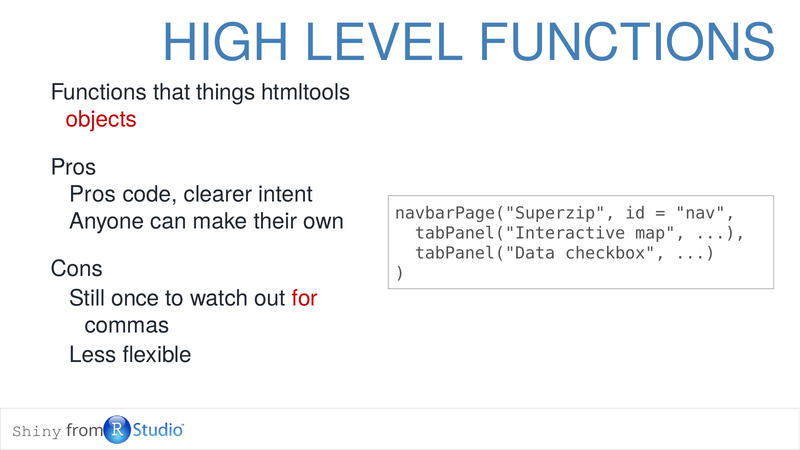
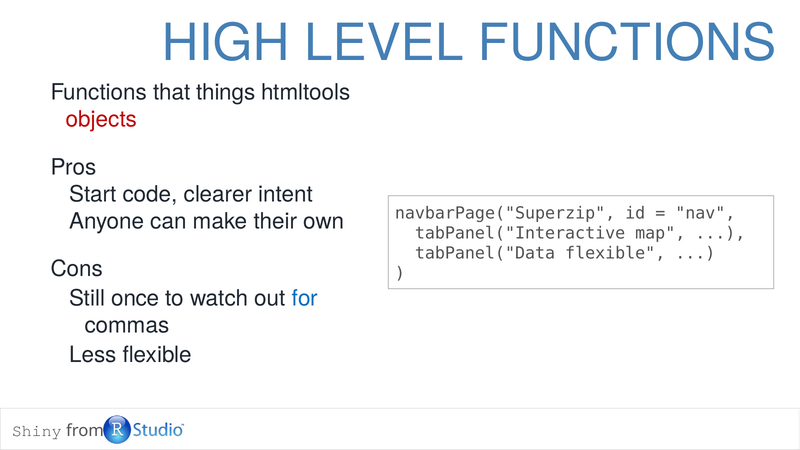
Pros at (93, 194): Pros -> Start
tabPanel("Data checkbox: checkbox -> flexible
for colour: red -> blue
